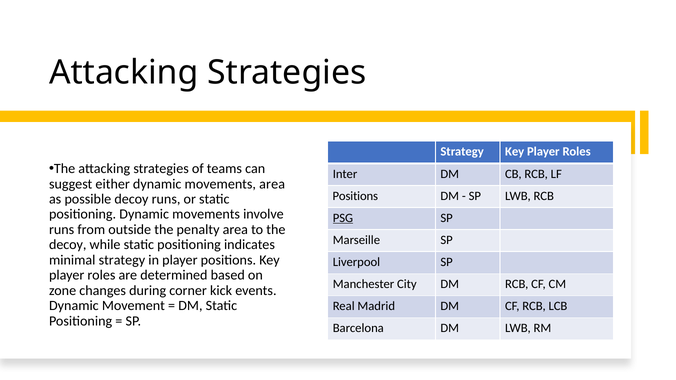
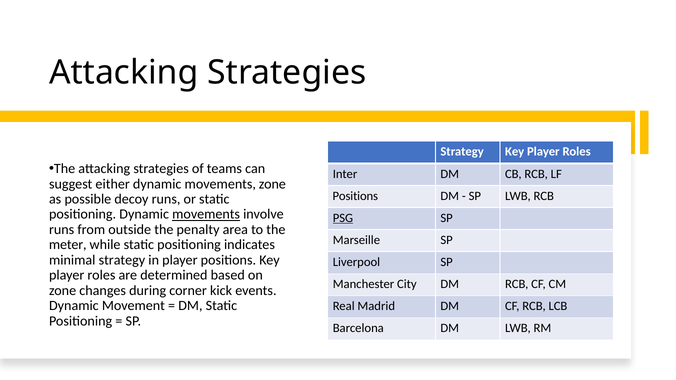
movements area: area -> zone
movements at (206, 214) underline: none -> present
decoy at (68, 245): decoy -> meter
